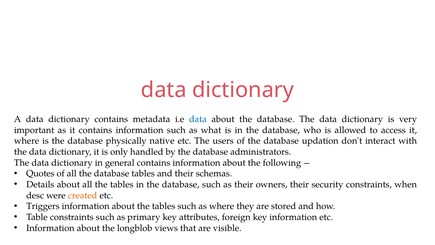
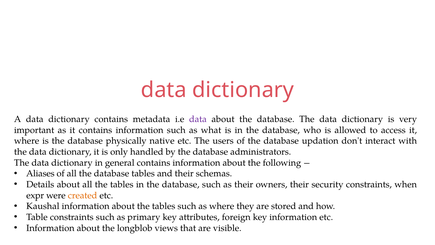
data at (198, 119) colour: blue -> purple
Quotes: Quotes -> Aliases
desc: desc -> expr
Triggers: Triggers -> Kaushal
